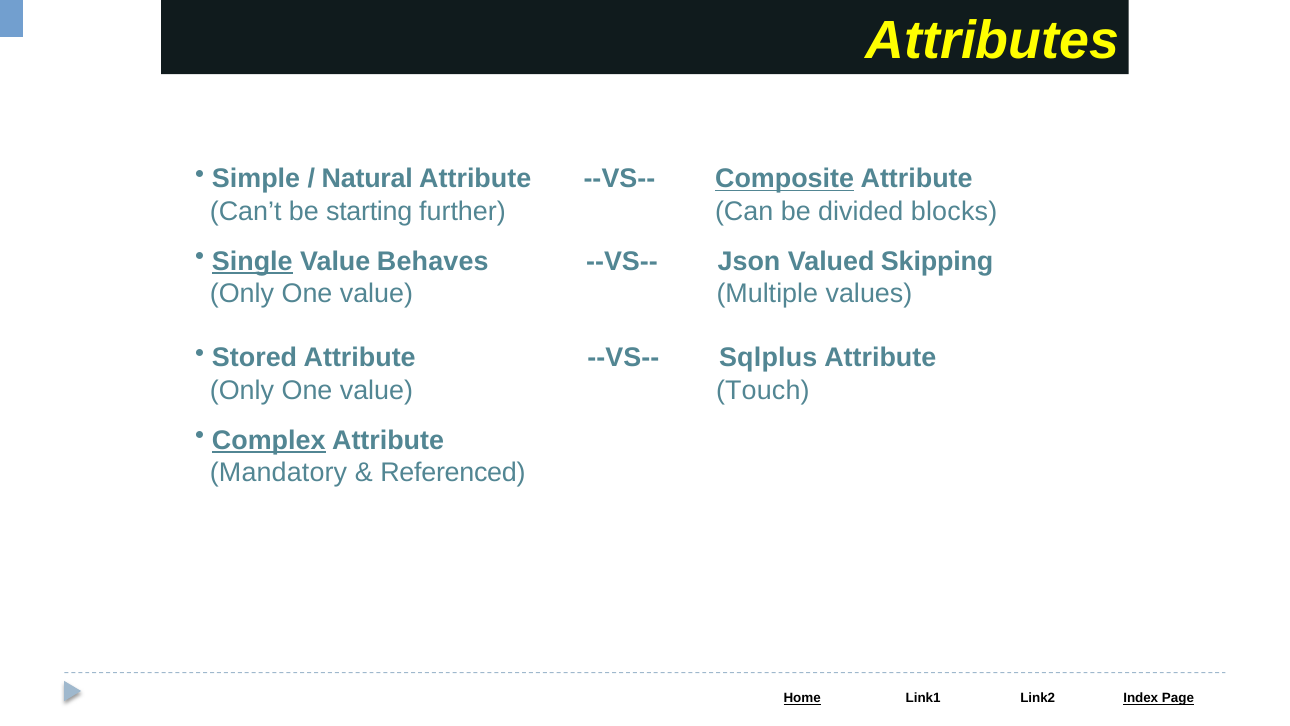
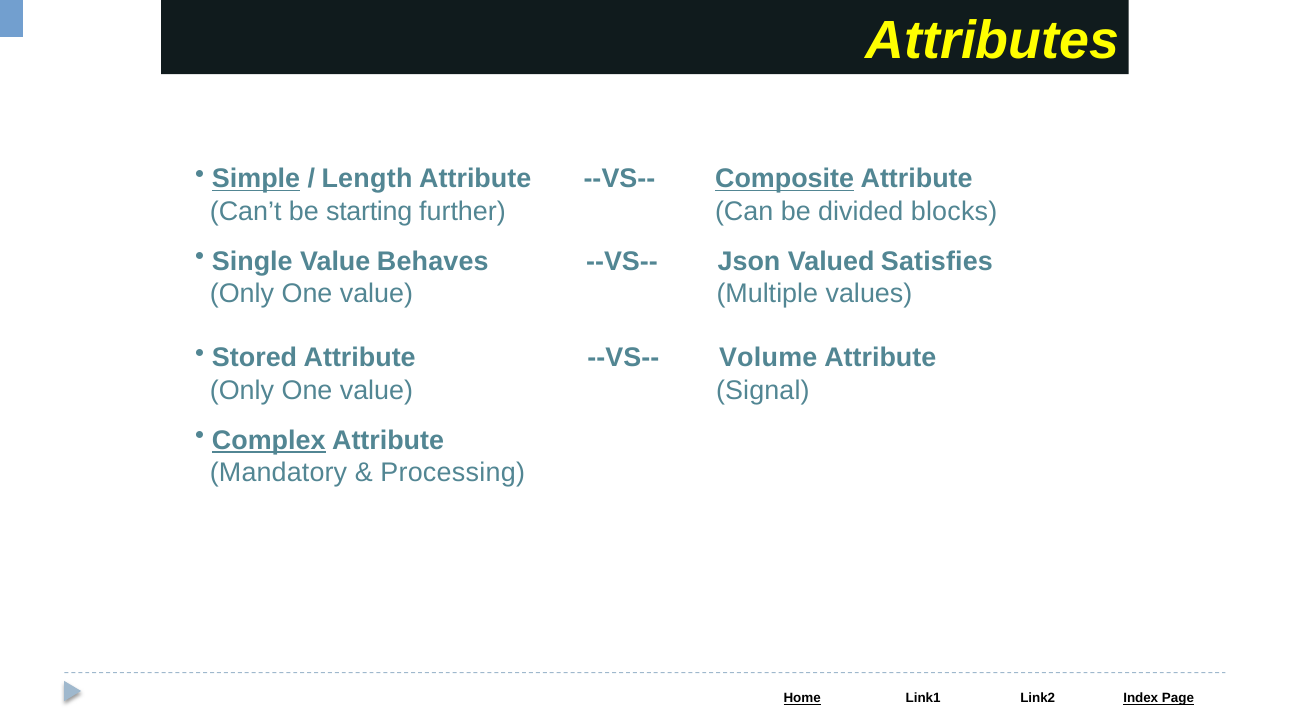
Simple underline: none -> present
Natural: Natural -> Length
Single underline: present -> none
Skipping: Skipping -> Satisfies
Sqlplus: Sqlplus -> Volume
Touch: Touch -> Signal
Referenced: Referenced -> Processing
